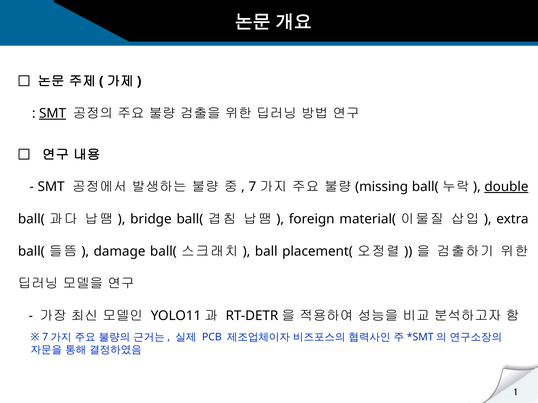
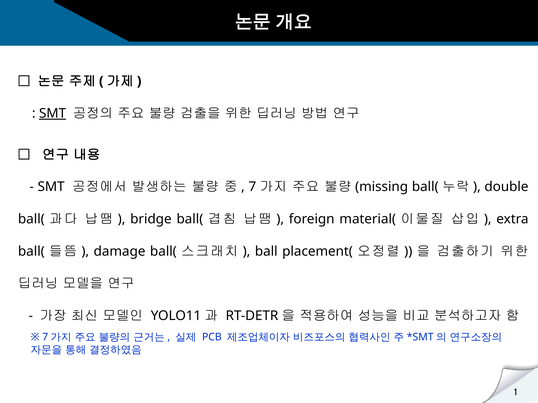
double underline: present -> none
